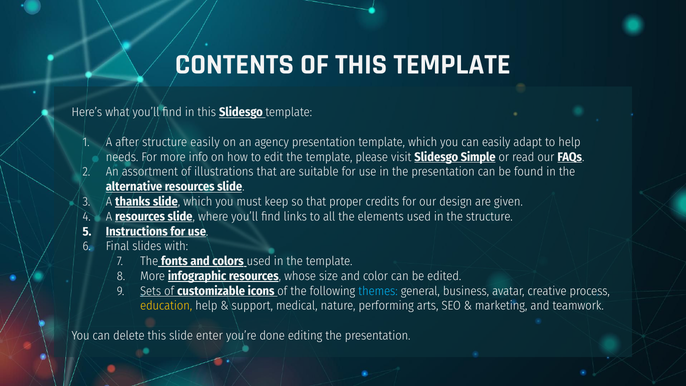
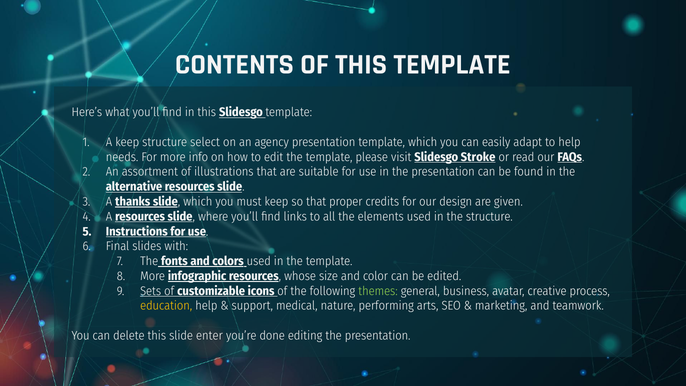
A after: after -> keep
structure easily: easily -> select
Simple: Simple -> Stroke
themes colour: light blue -> light green
